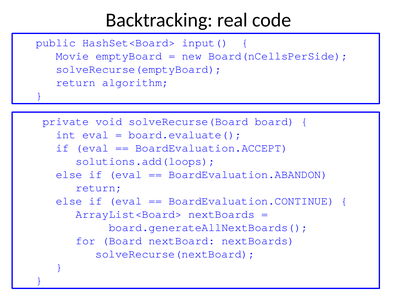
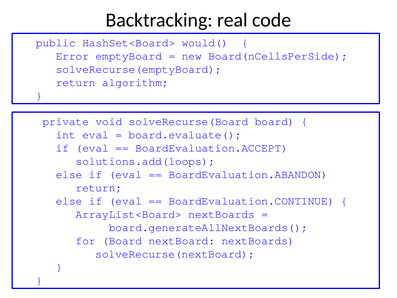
input(: input( -> would(
Movie: Movie -> Error
